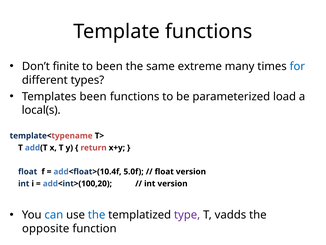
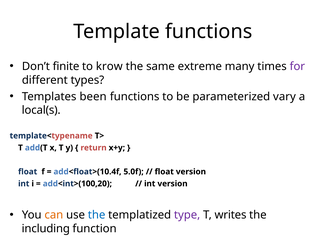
to been: been -> krow
for colour: blue -> purple
load: load -> vary
can colour: blue -> orange
vadds: vadds -> writes
opposite: opposite -> including
